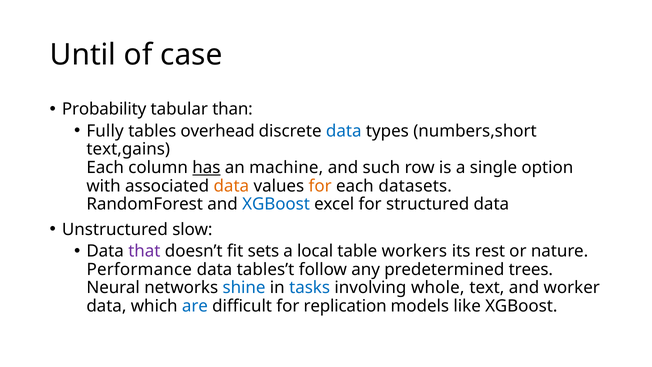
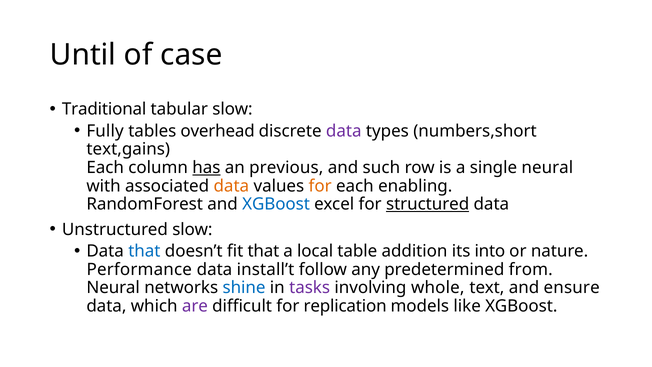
Probability: Probability -> Traditional
tabular than: than -> slow
data at (344, 131) colour: blue -> purple
machine: machine -> previous
single option: option -> neural
datasets: datasets -> enabling
structured underline: none -> present
that at (144, 251) colour: purple -> blue
fit sets: sets -> that
workers: workers -> addition
rest: rest -> into
tables’t: tables’t -> install’t
trees: trees -> from
tasks colour: blue -> purple
worker: worker -> ensure
are colour: blue -> purple
